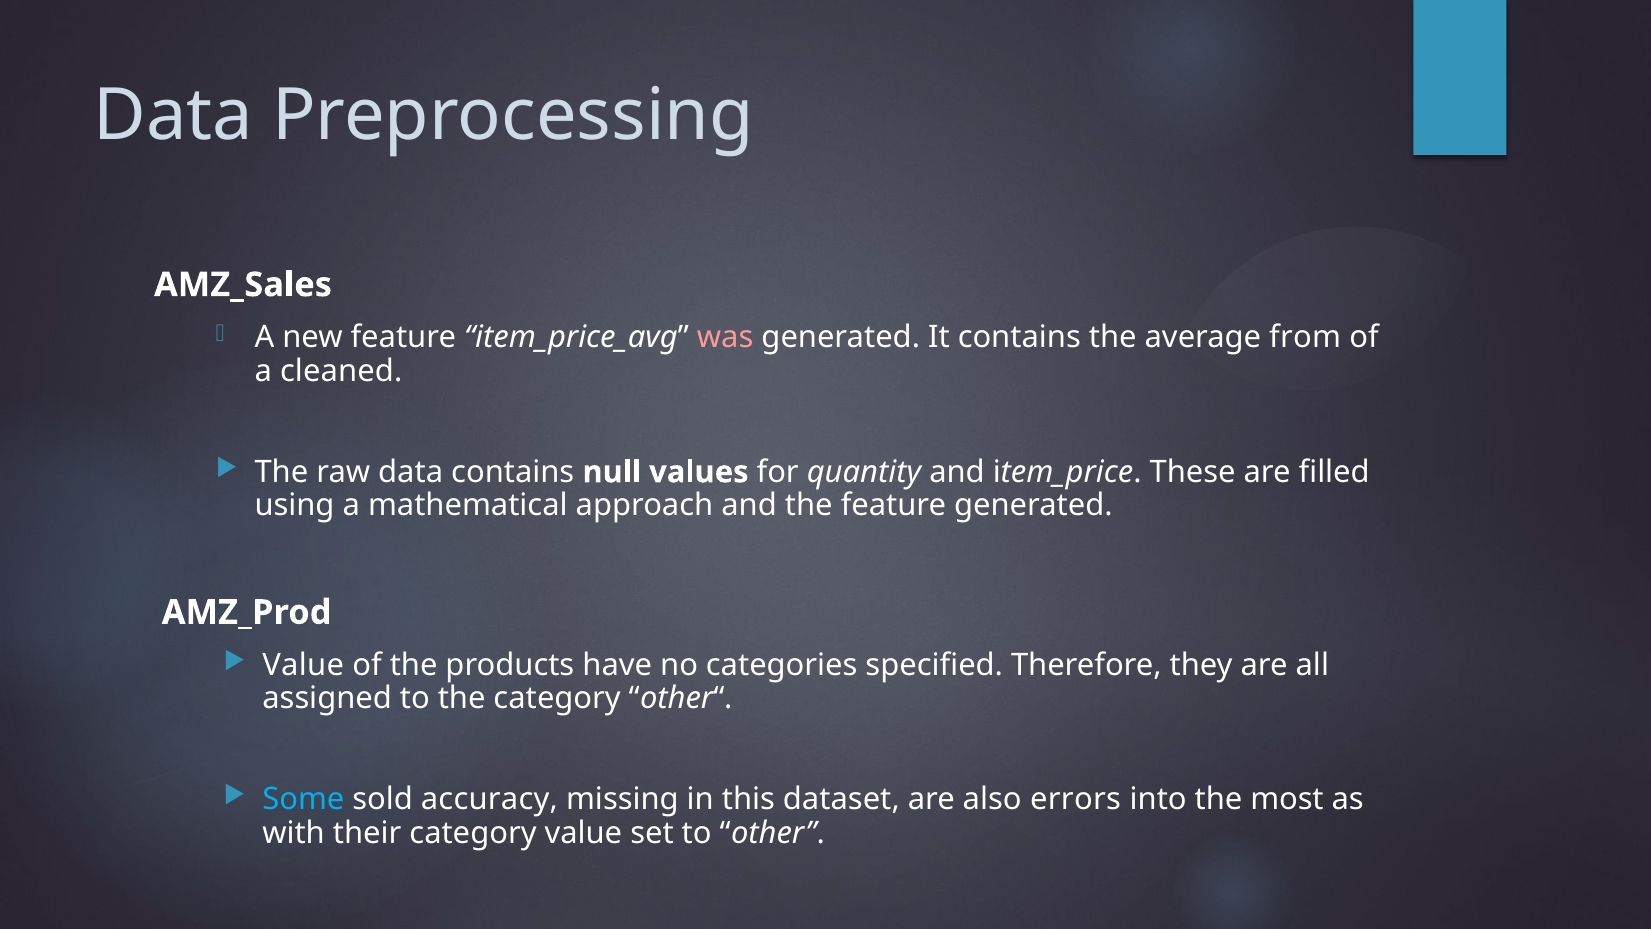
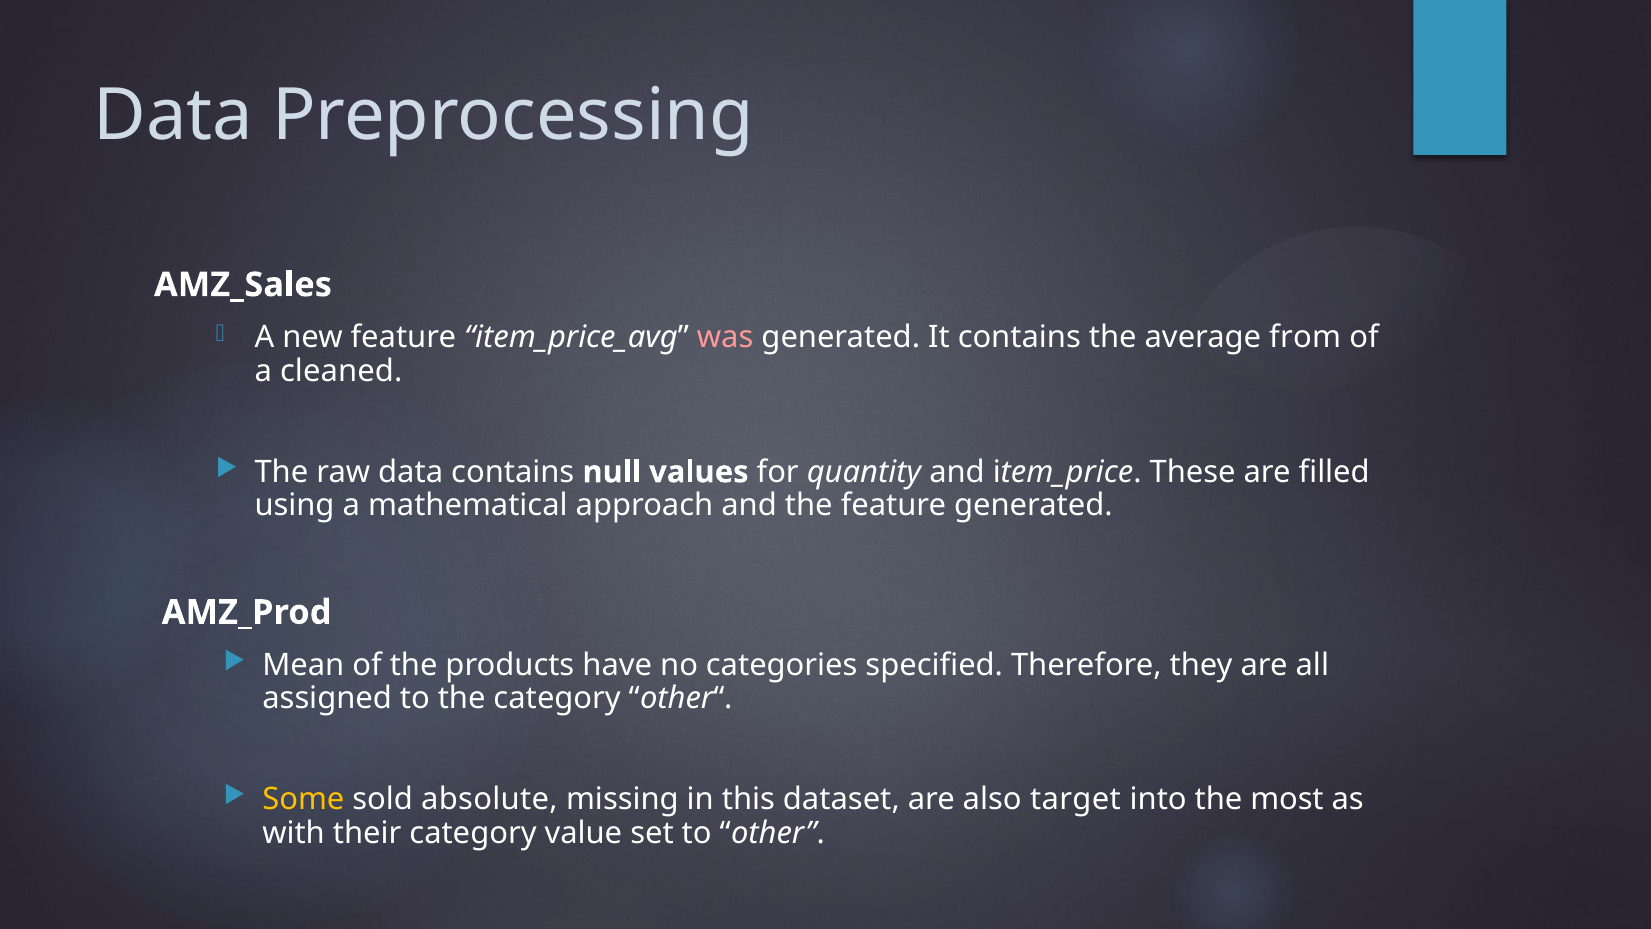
Value at (303, 665): Value -> Mean
Some colour: light blue -> yellow
accuracy: accuracy -> absolute
errors: errors -> target
